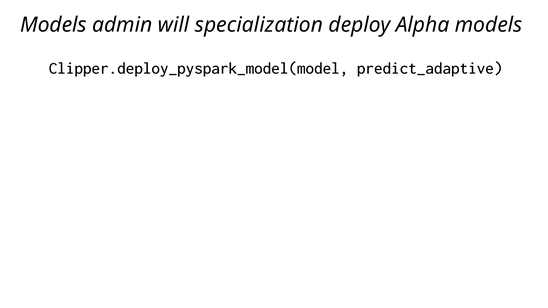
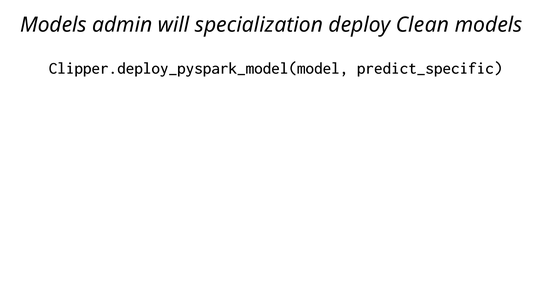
Alpha: Alpha -> Clean
predict_adaptive: predict_adaptive -> predict_specific
